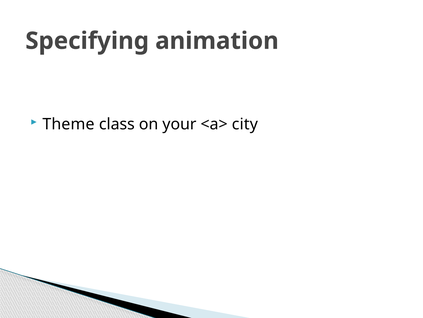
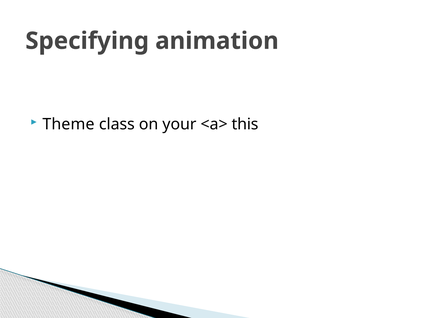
city: city -> this
